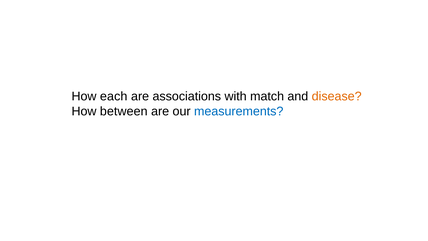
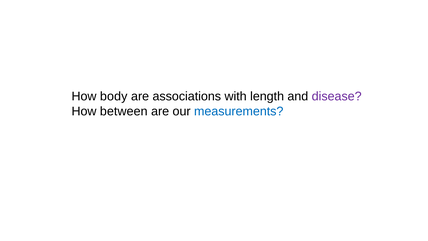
each: each -> body
match: match -> length
disease colour: orange -> purple
